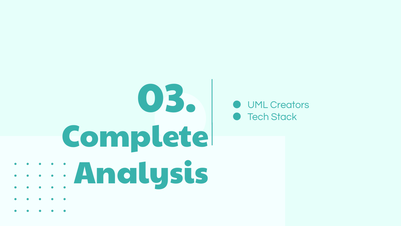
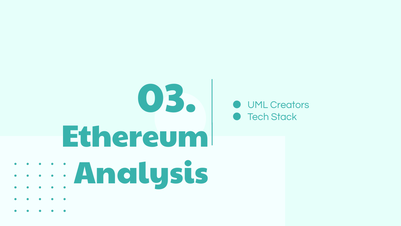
Complete: Complete -> Ethereum
